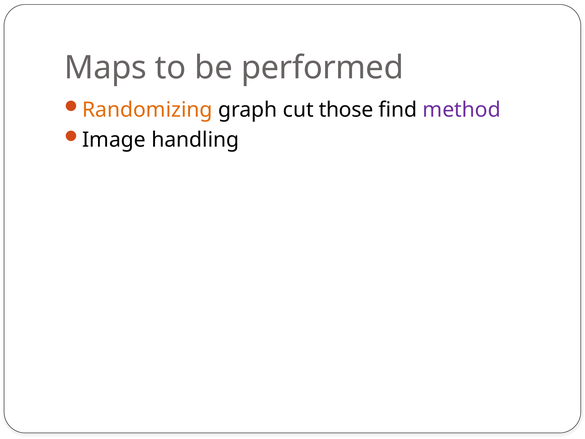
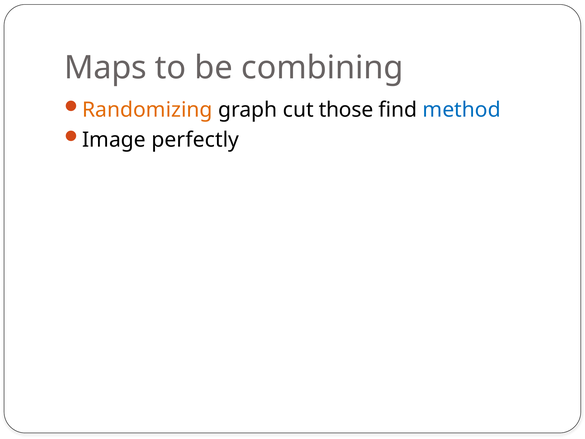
performed: performed -> combining
method colour: purple -> blue
handling: handling -> perfectly
